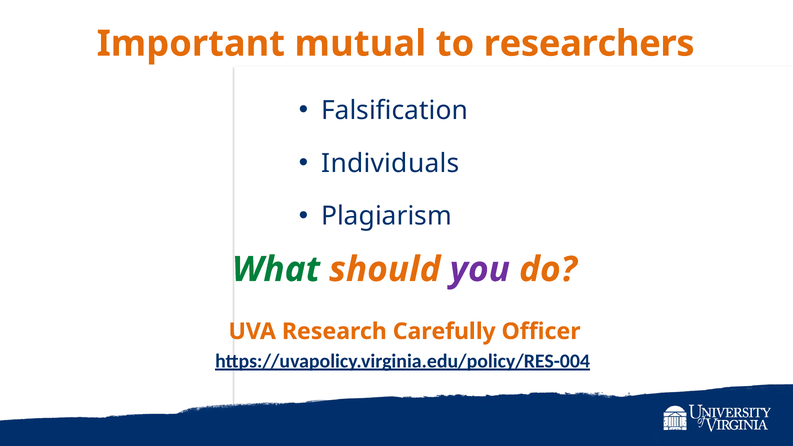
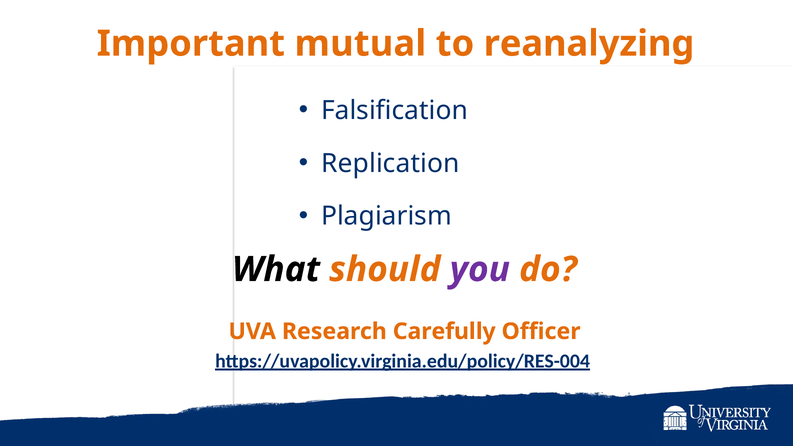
researchers: researchers -> reanalyzing
Individuals: Individuals -> Replication
What colour: green -> black
